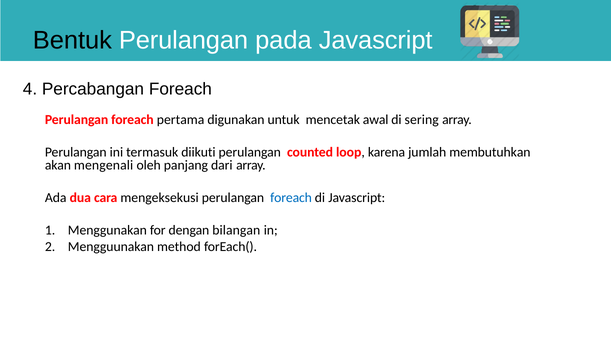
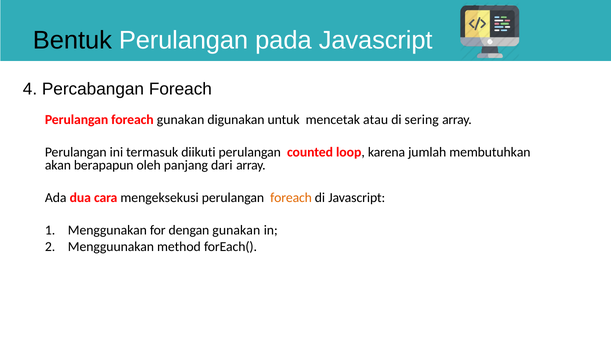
foreach pertama: pertama -> gunakan
awal: awal -> atau
mengenali: mengenali -> berapapun
foreach at (291, 198) colour: blue -> orange
dengan bilangan: bilangan -> gunakan
